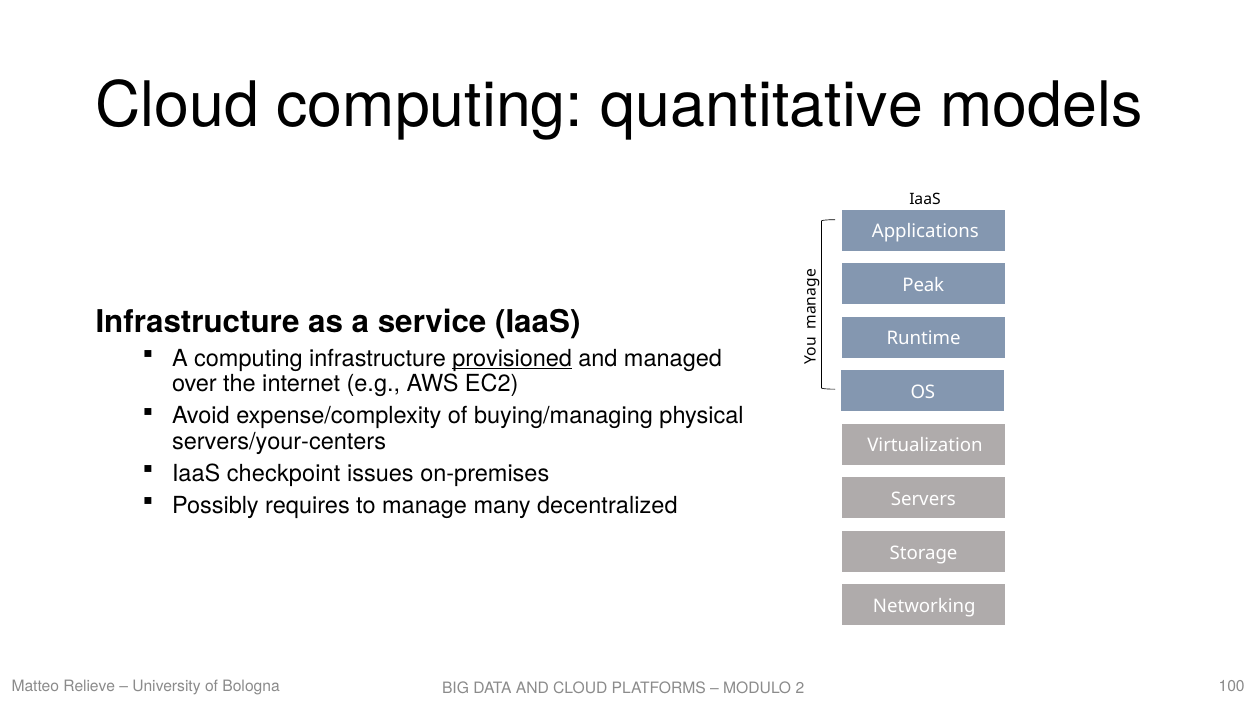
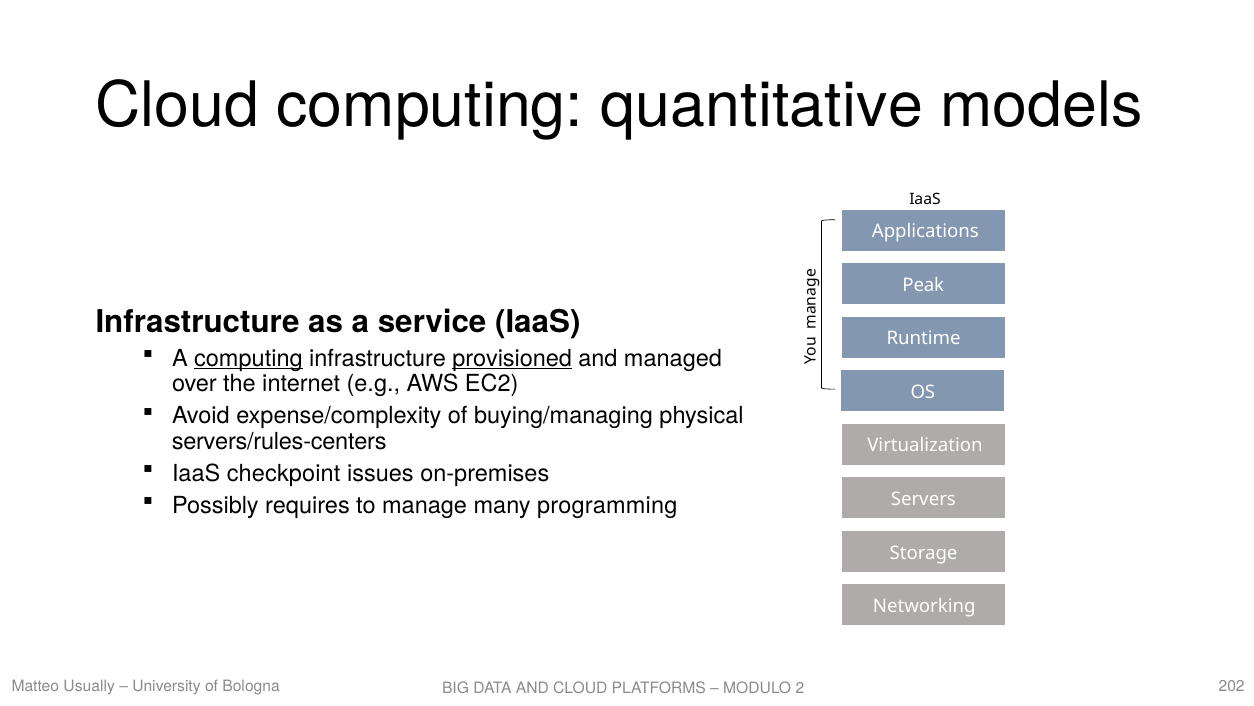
computing at (248, 358) underline: none -> present
servers/your-centers: servers/your-centers -> servers/rules-centers
decentralized: decentralized -> programming
Relieve: Relieve -> Usually
100: 100 -> 202
